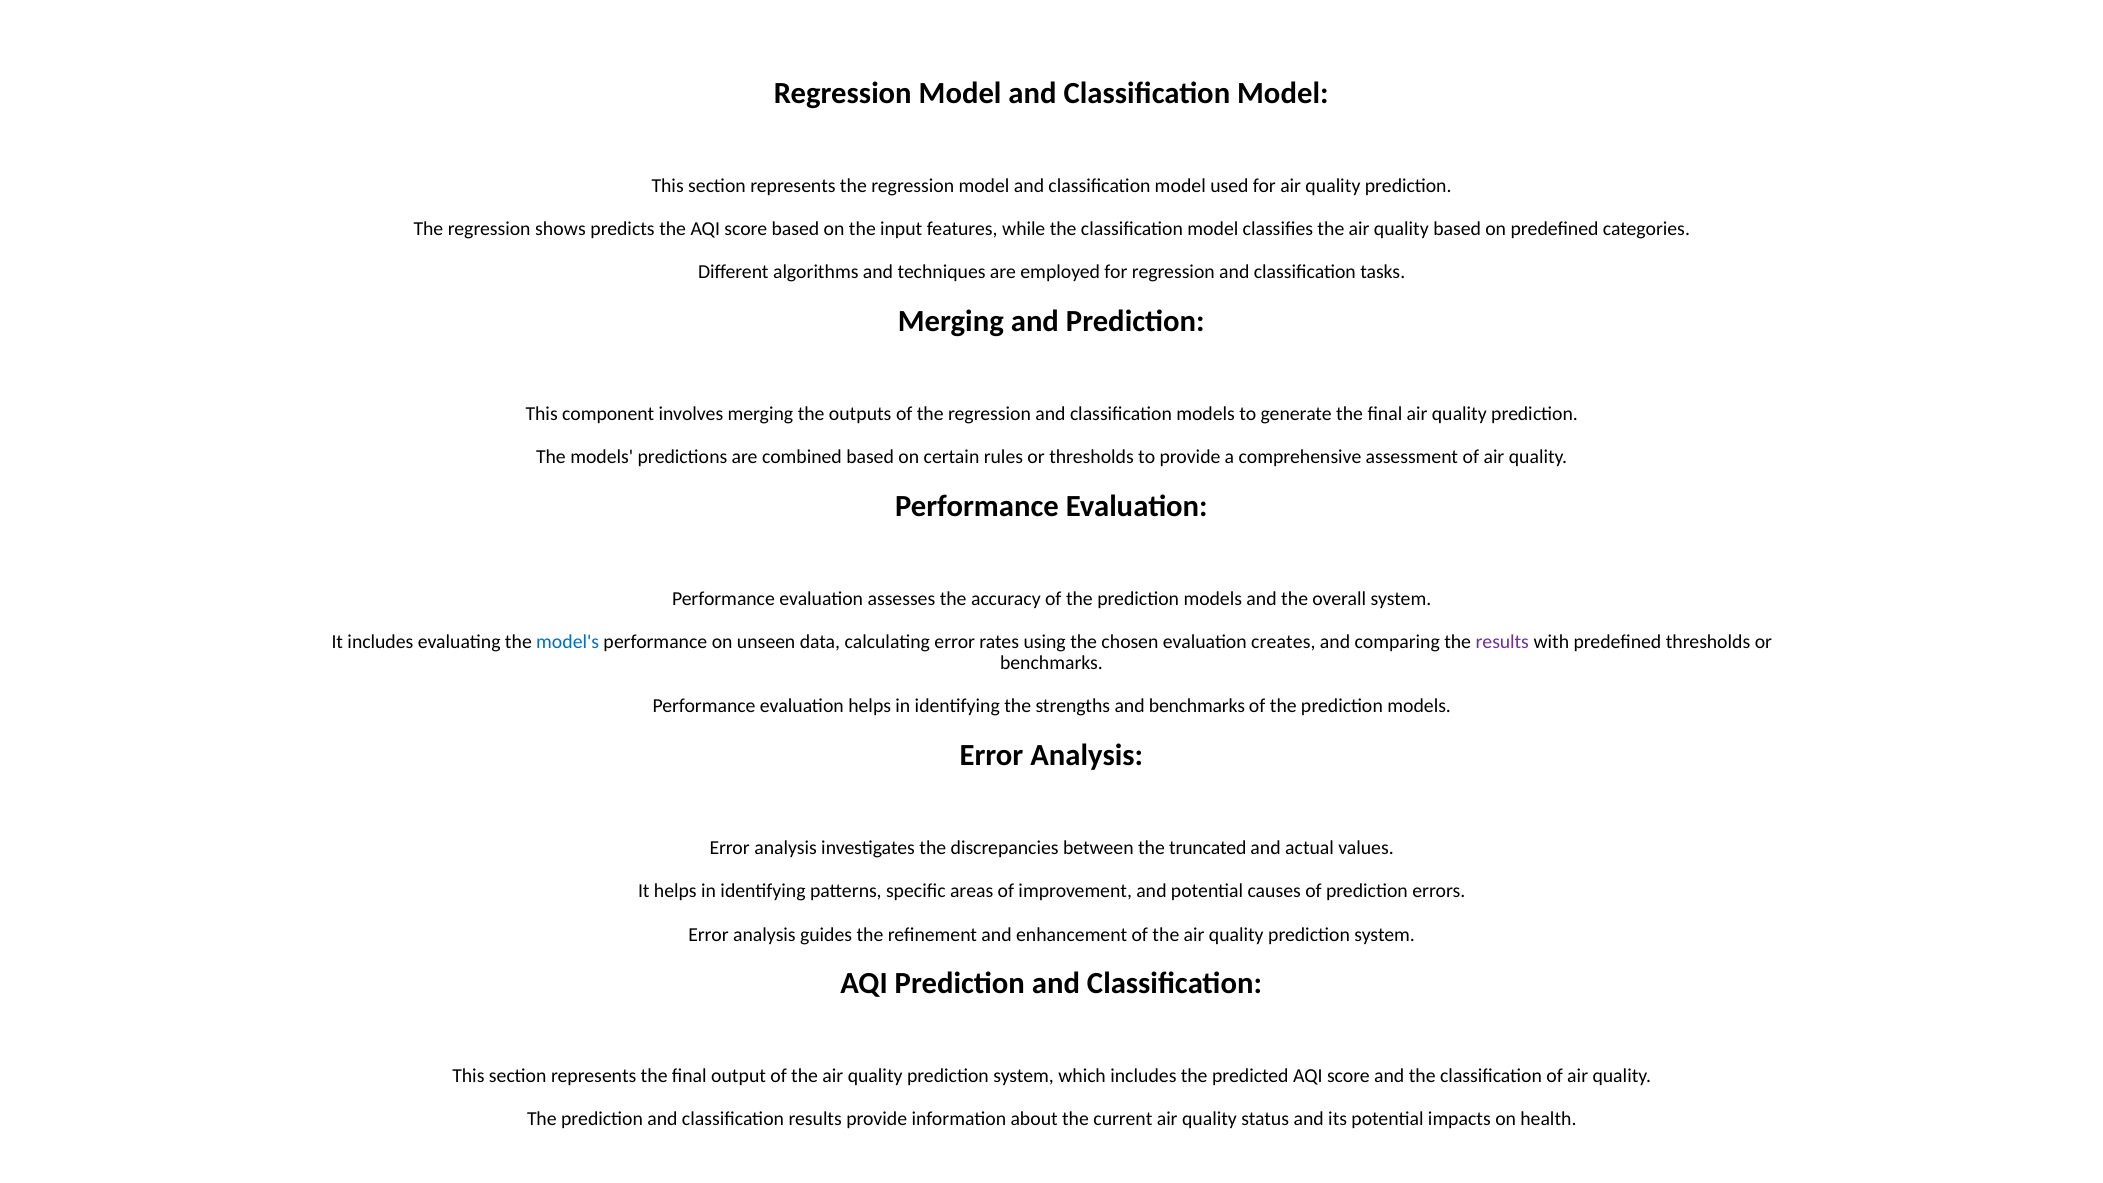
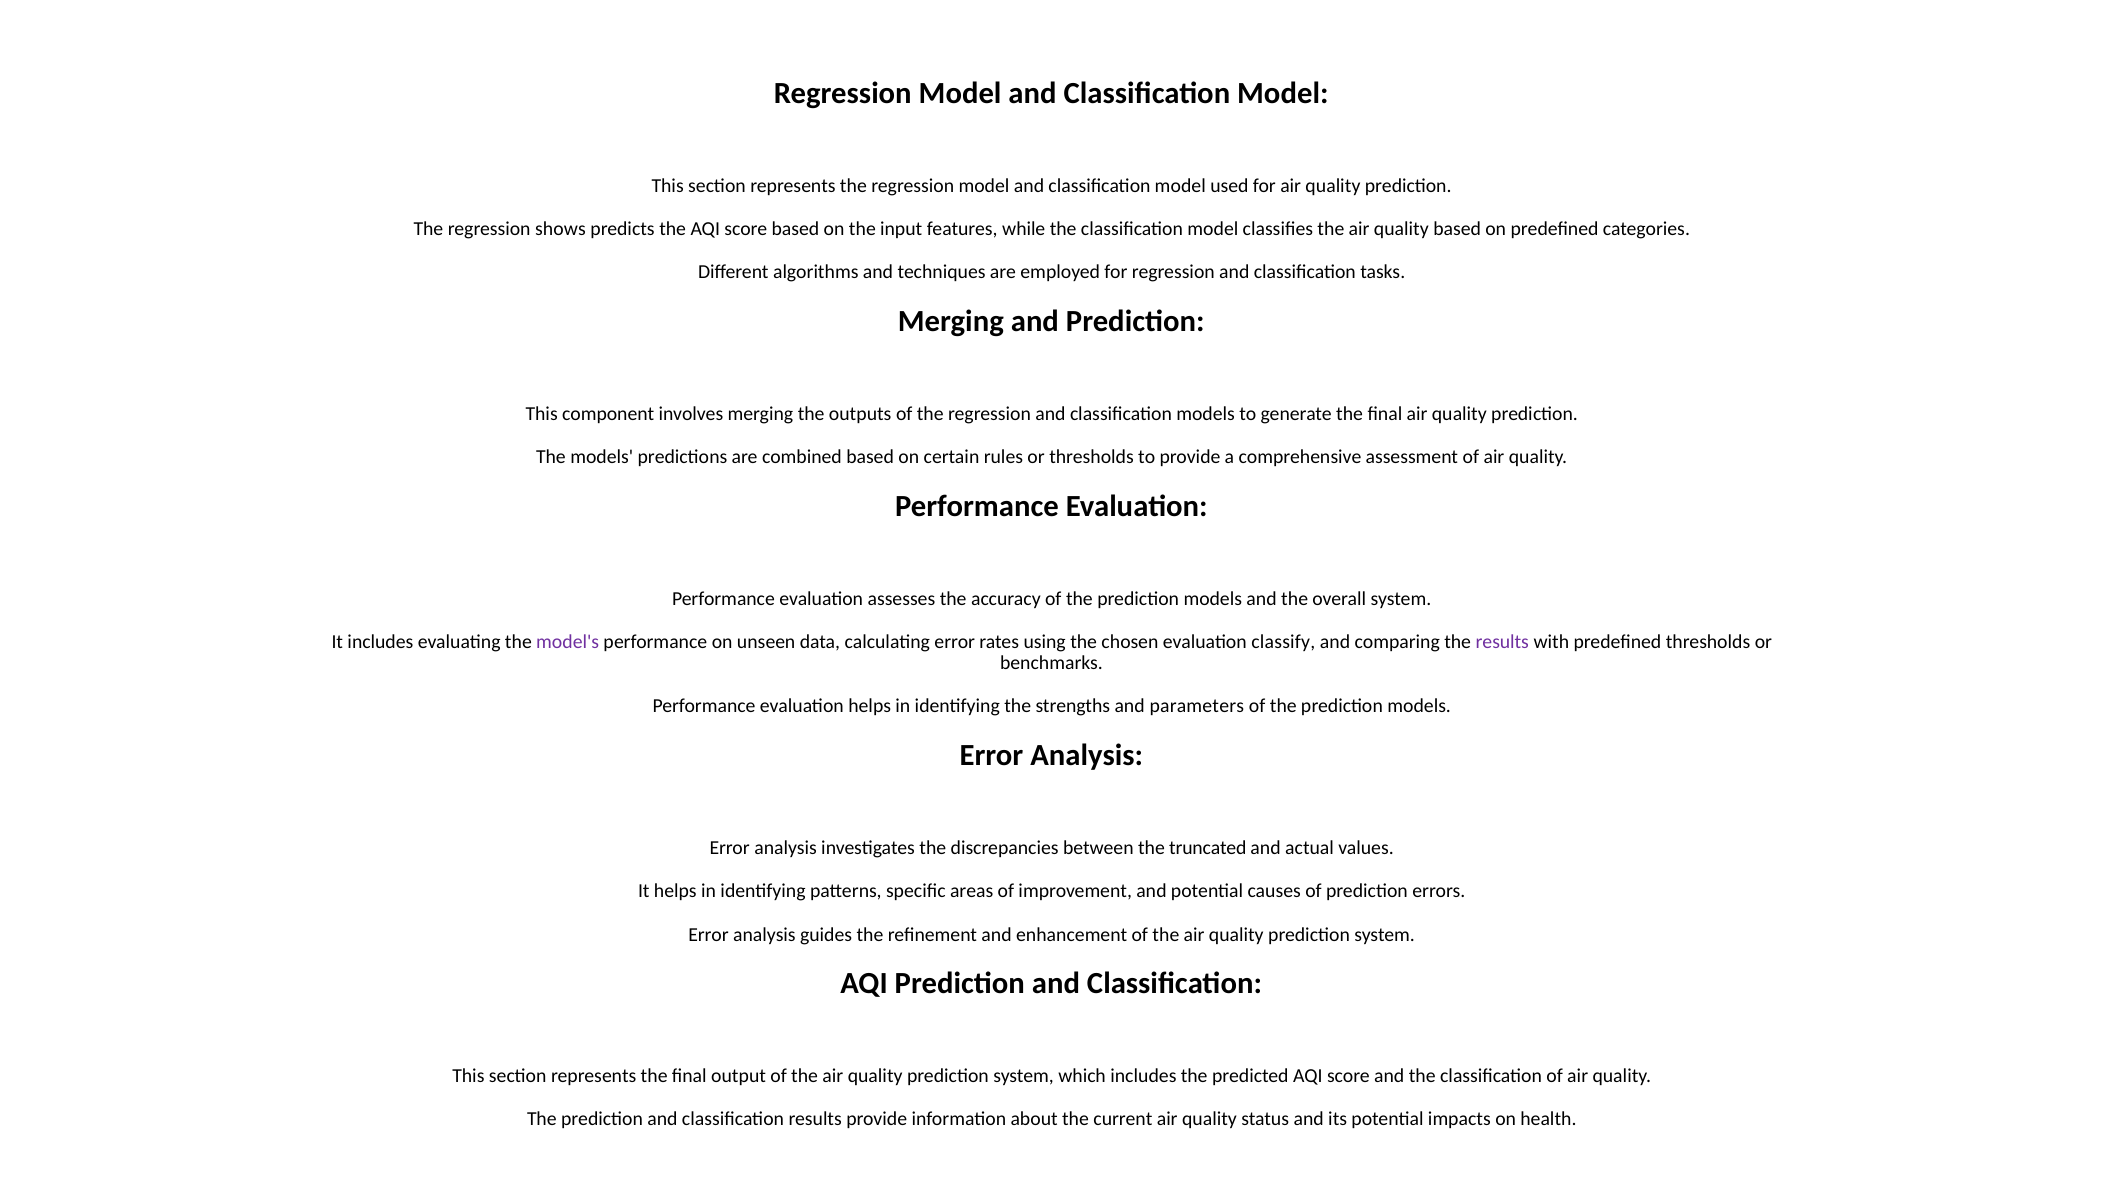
model's colour: blue -> purple
creates: creates -> classify
and benchmarks: benchmarks -> parameters
